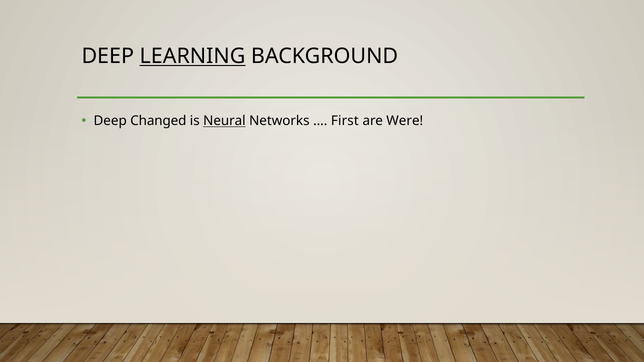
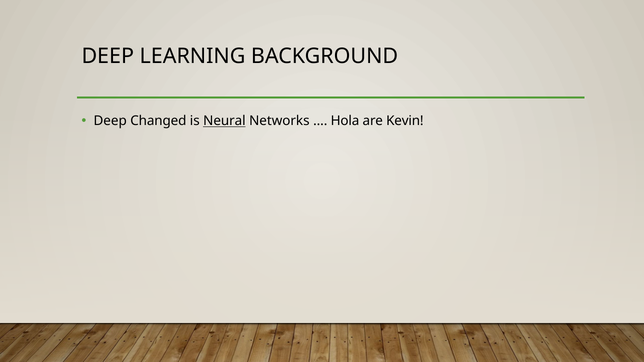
LEARNING underline: present -> none
First: First -> Hola
Were: Were -> Kevin
